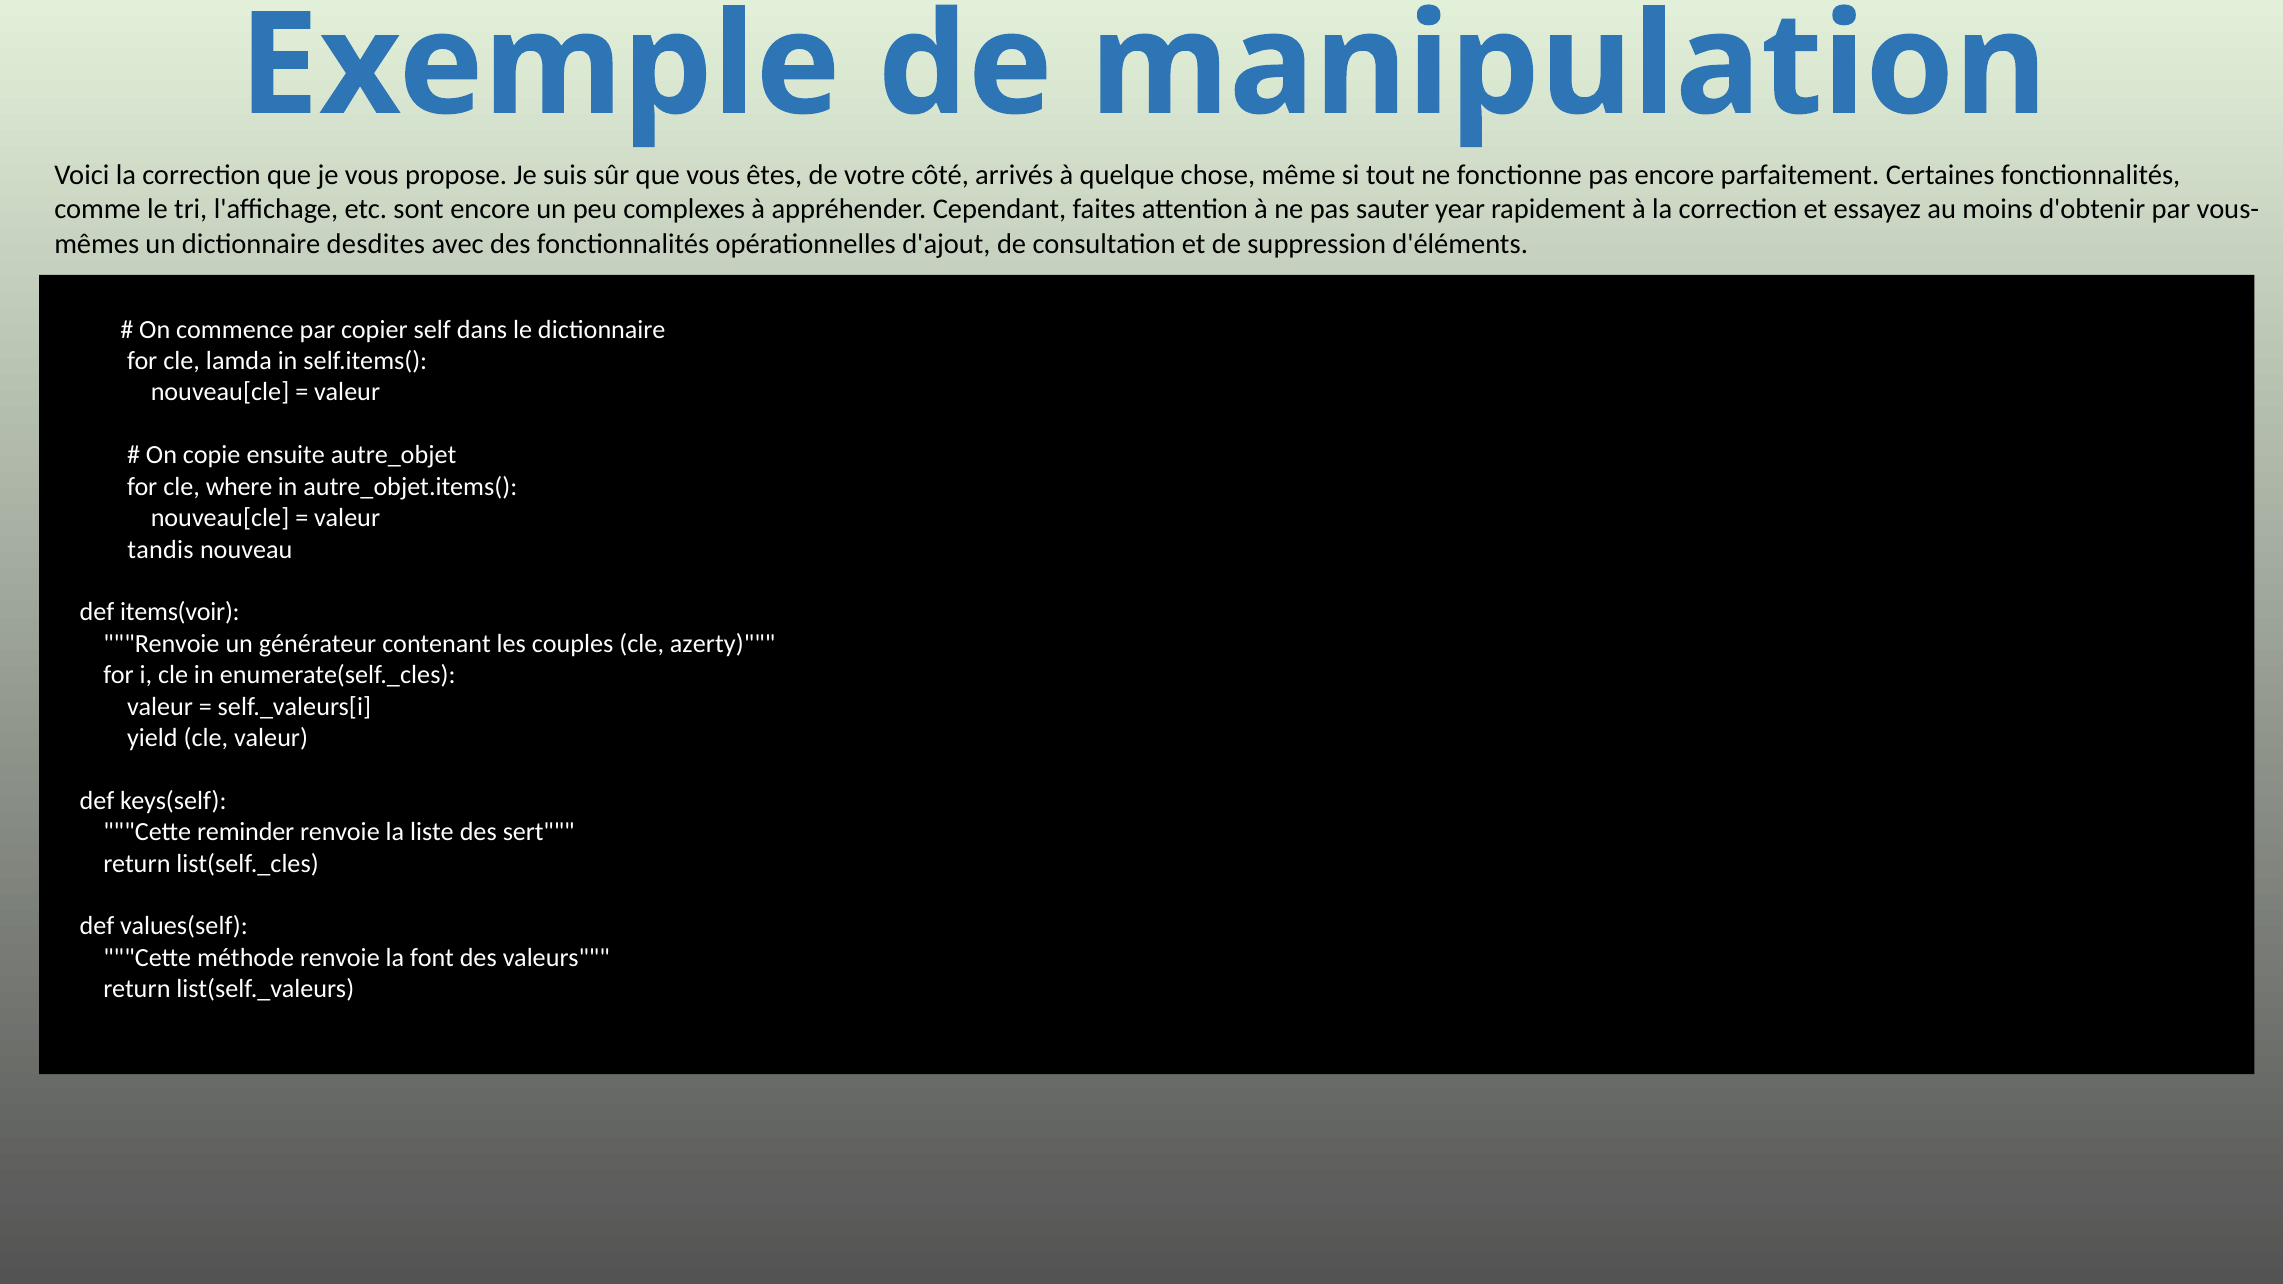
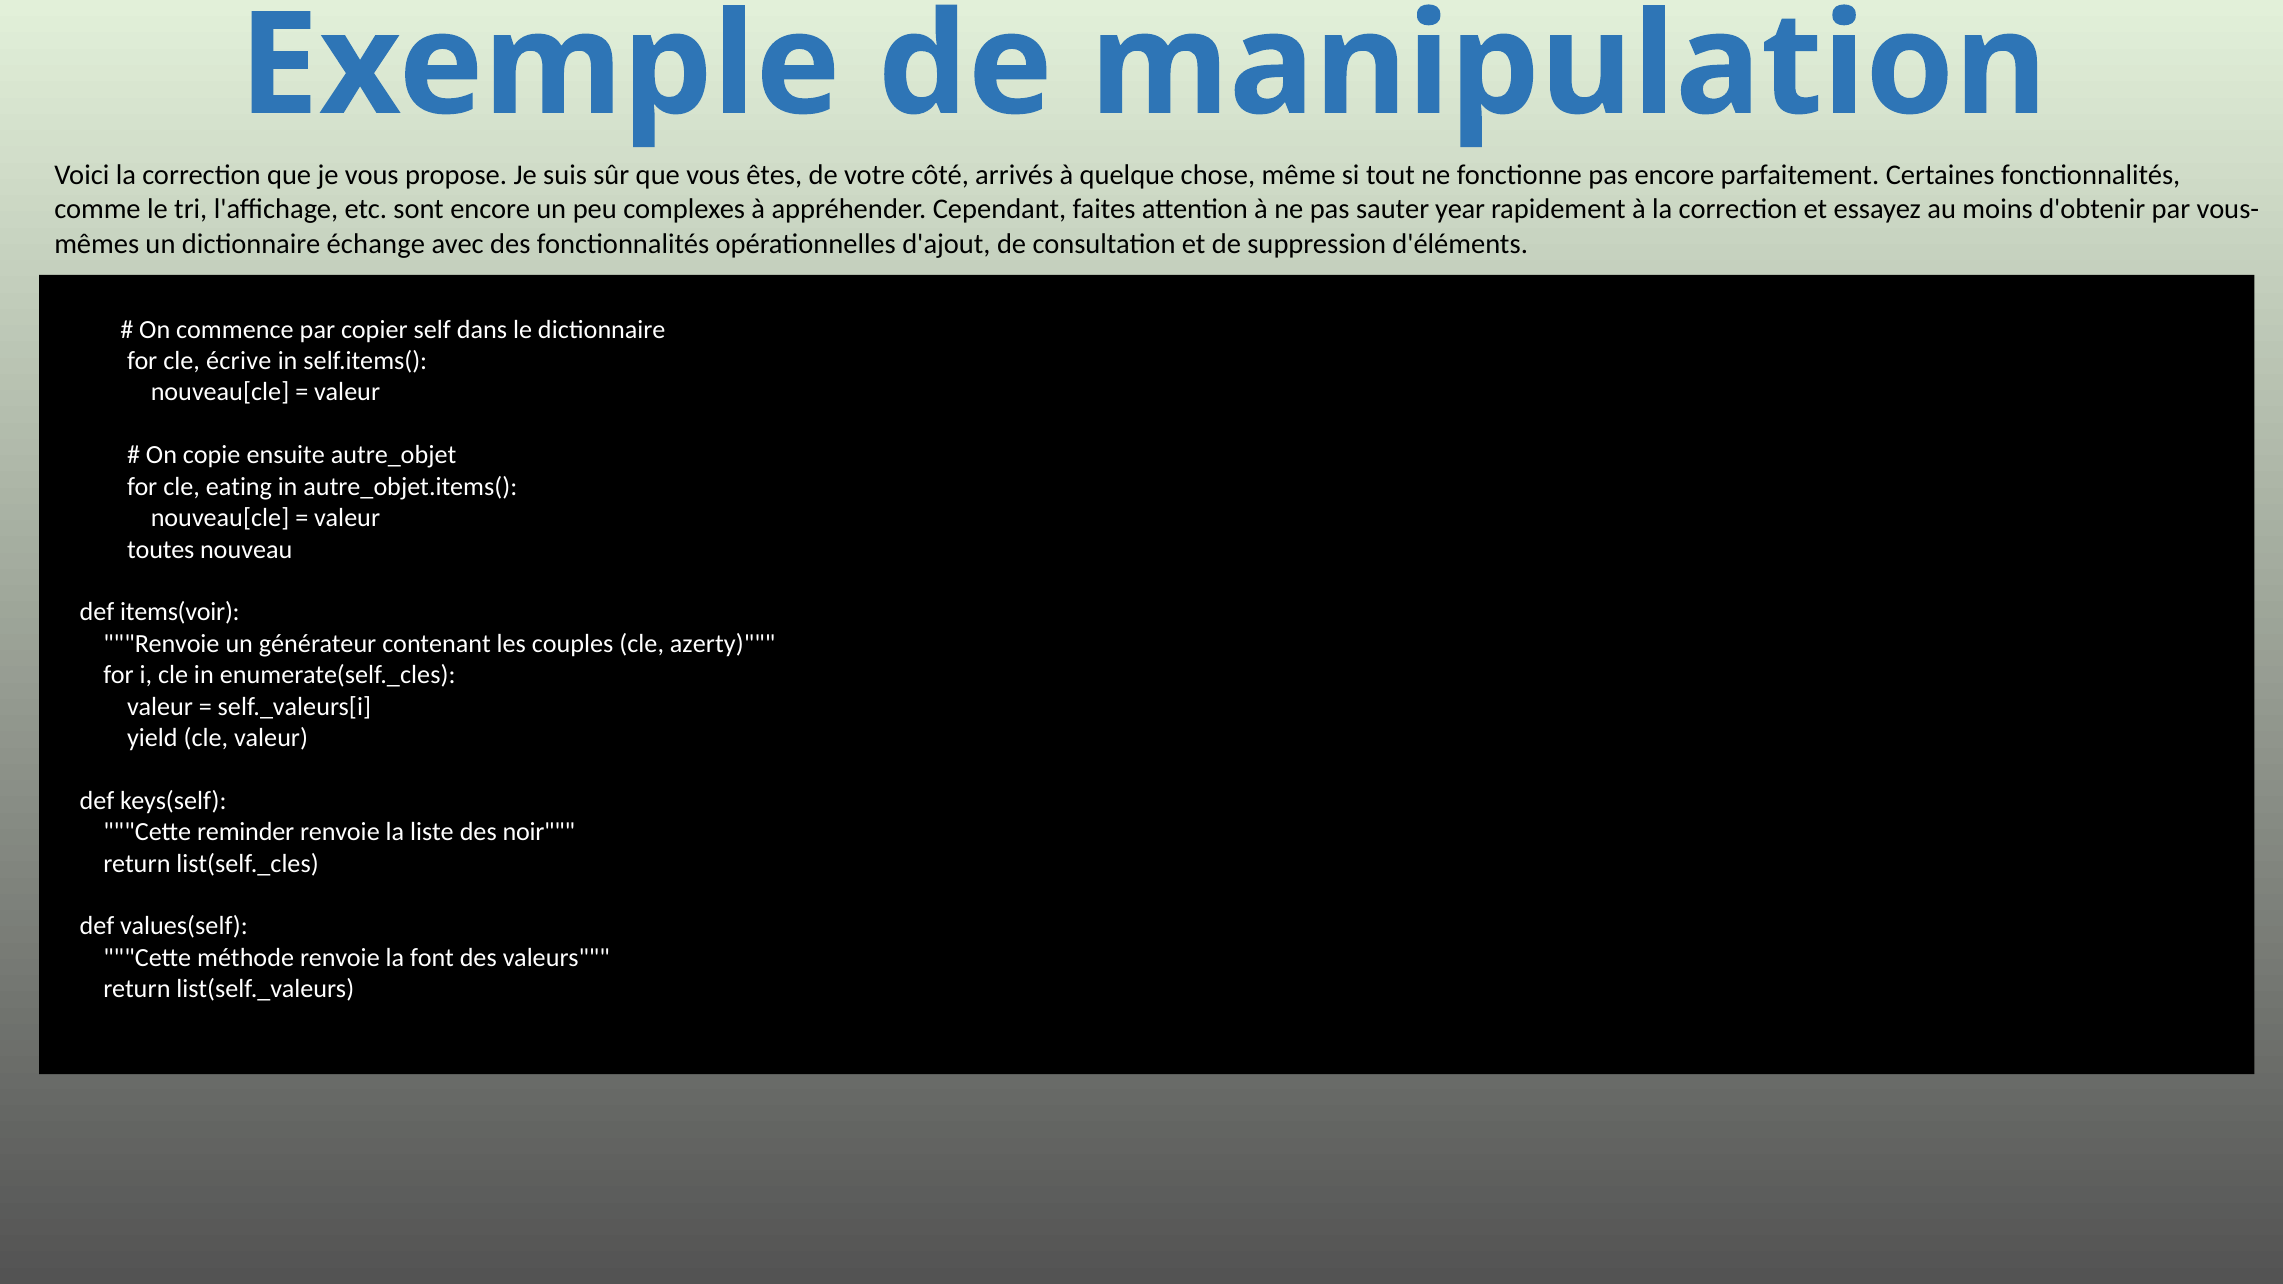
desdites: desdites -> échange
lamda: lamda -> écrive
where: where -> eating
tandis: tandis -> toutes
sert: sert -> noir
